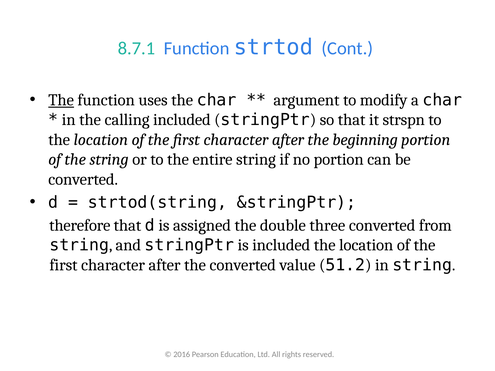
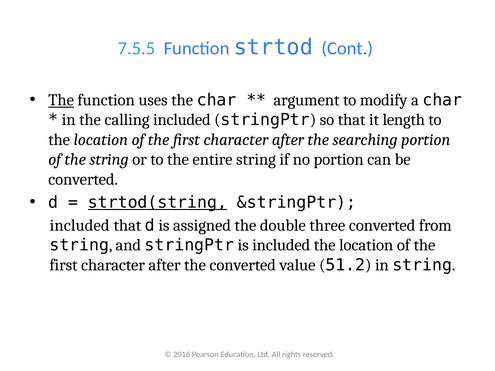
8.7.1: 8.7.1 -> 7.5.5
strspn: strspn -> length
beginning: beginning -> searching
strtod(string underline: none -> present
therefore at (80, 226): therefore -> included
